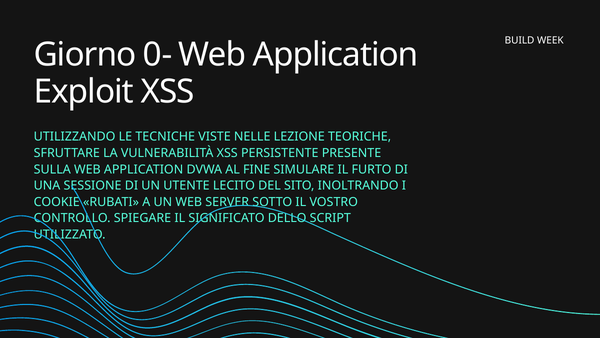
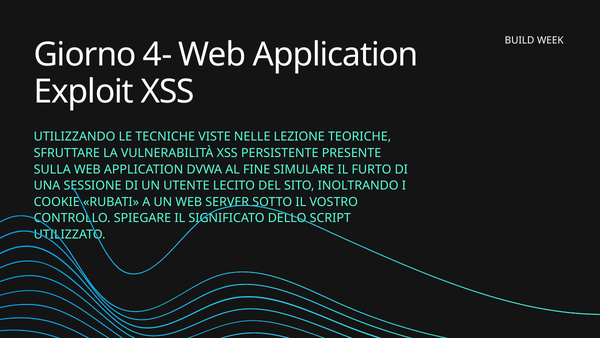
0-: 0- -> 4-
